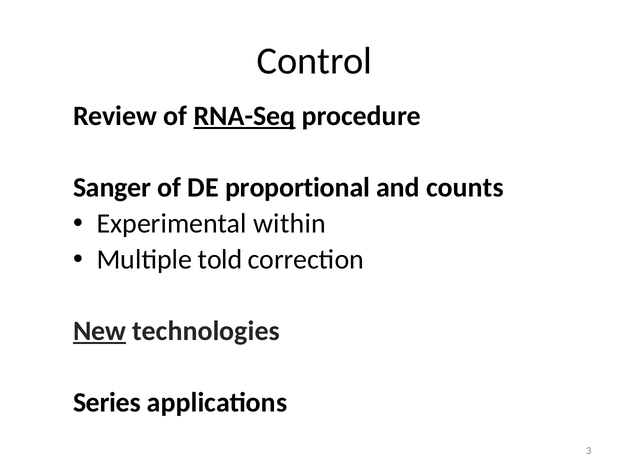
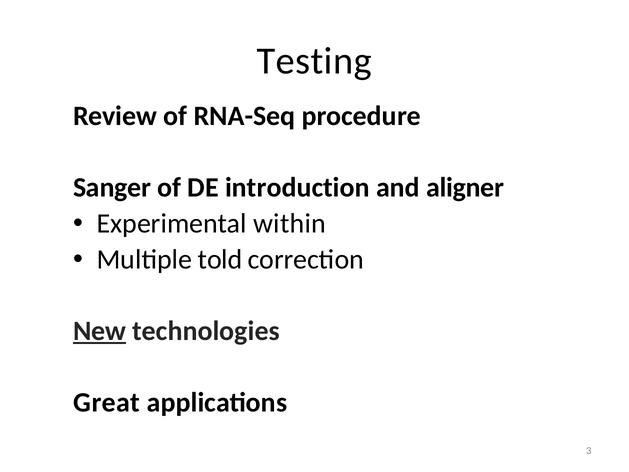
Control: Control -> Testing
RNA-Seq underline: present -> none
proportional: proportional -> introduction
counts: counts -> aligner
Series: Series -> Great
